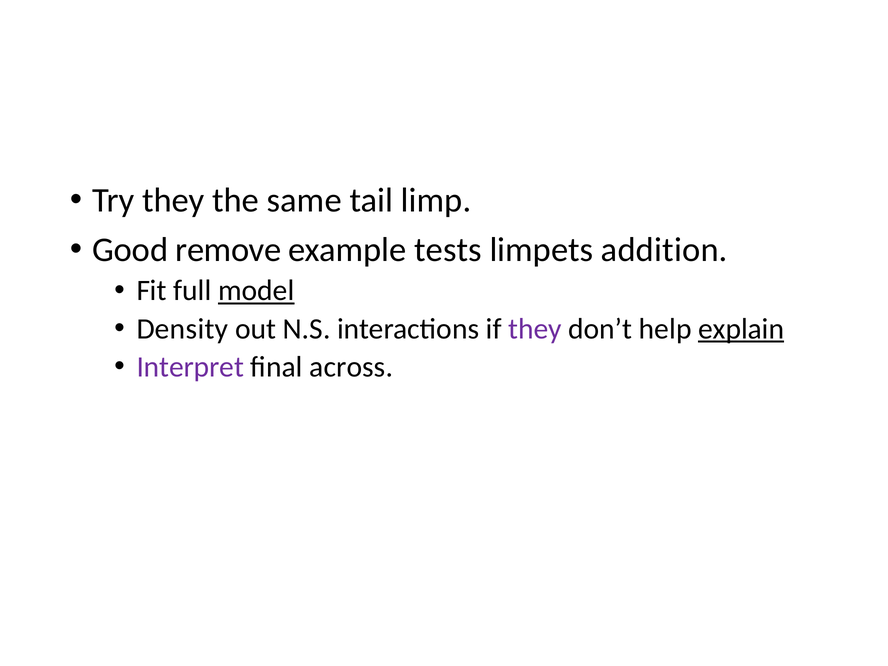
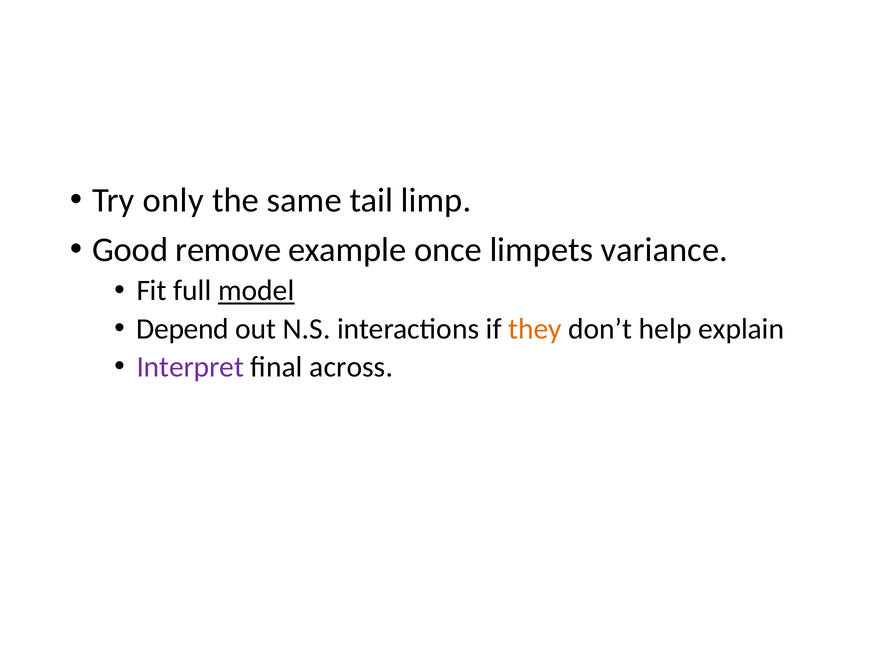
Try they: they -> only
tests: tests -> once
addition: addition -> variance
Density: Density -> Depend
they at (535, 329) colour: purple -> orange
explain underline: present -> none
